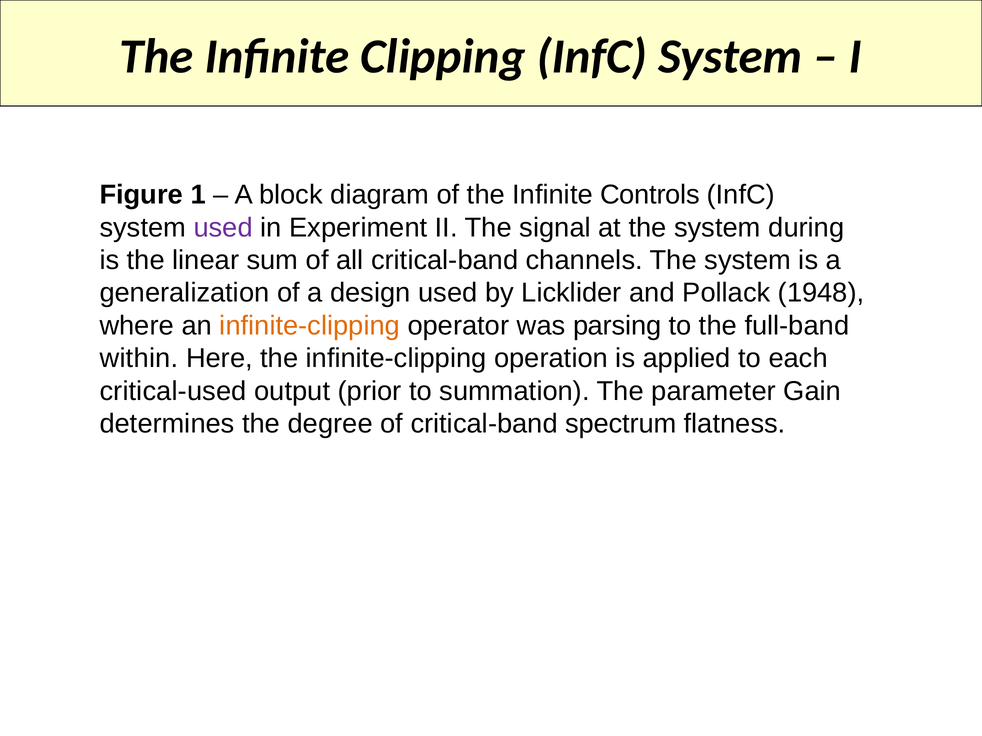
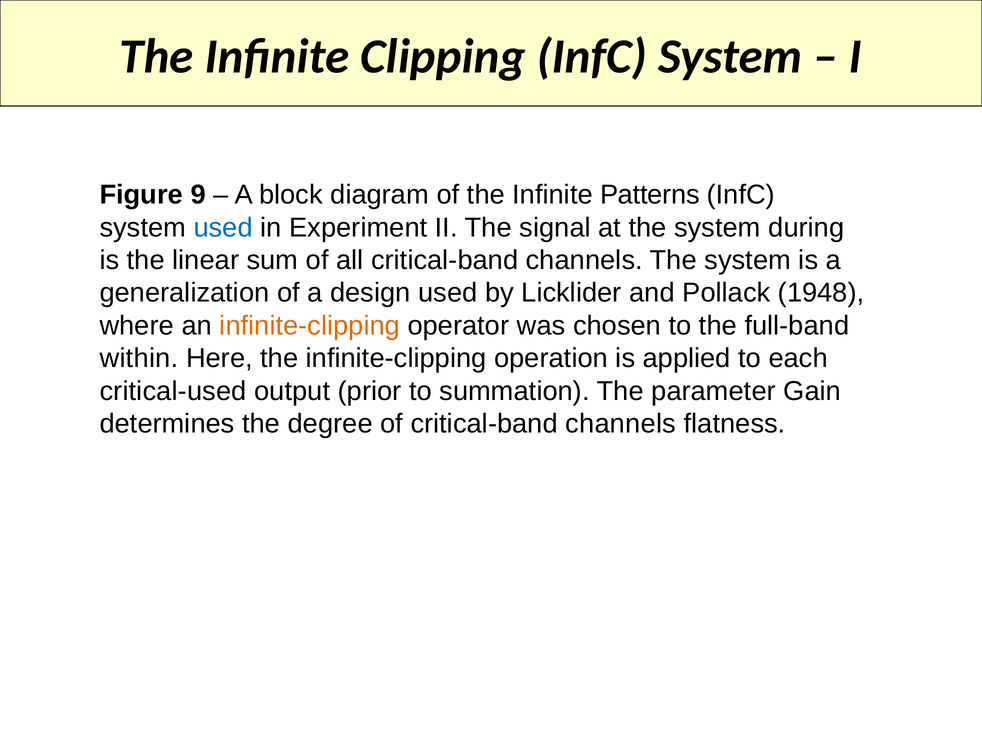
1: 1 -> 9
Controls: Controls -> Patterns
used at (223, 228) colour: purple -> blue
parsing: parsing -> chosen
of critical-band spectrum: spectrum -> channels
